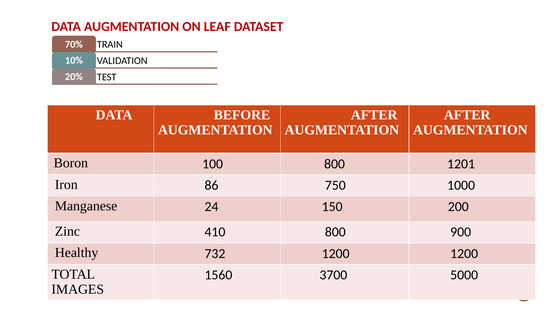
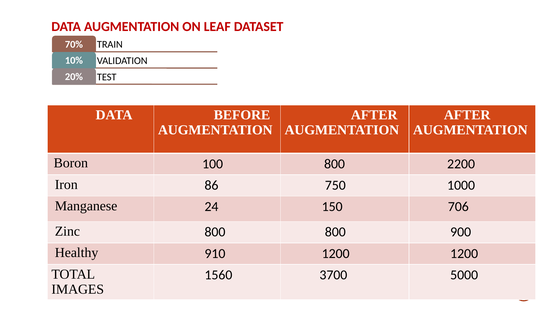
1201: 1201 -> 2200
200: 200 -> 706
Zinc 410: 410 -> 800
732: 732 -> 910
